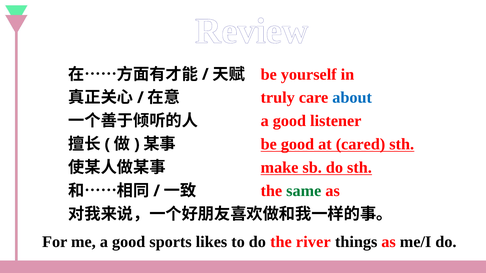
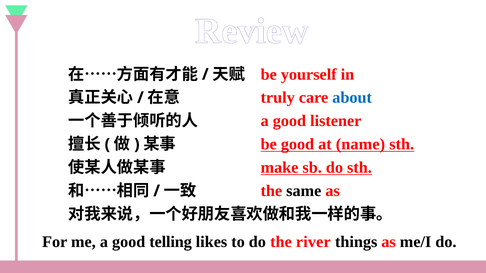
cared: cared -> name
same colour: green -> black
sports: sports -> telling
